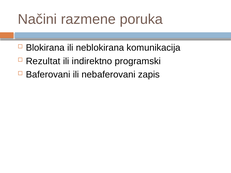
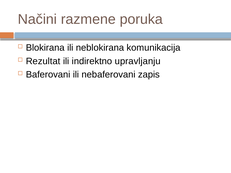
programski: programski -> upravljanju
